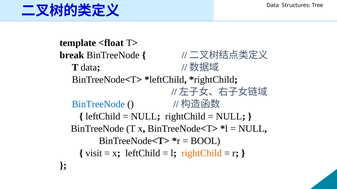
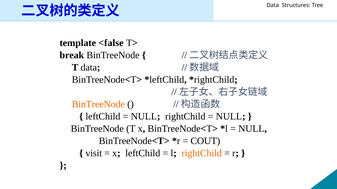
<float: <float -> <false
BinTreeNode at (98, 104) colour: blue -> orange
BOOL: BOOL -> COUT
